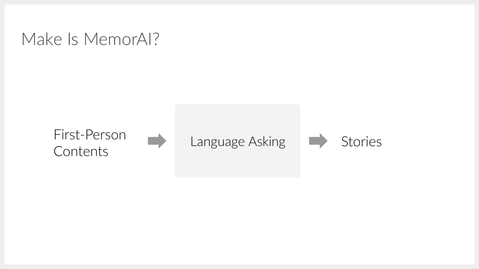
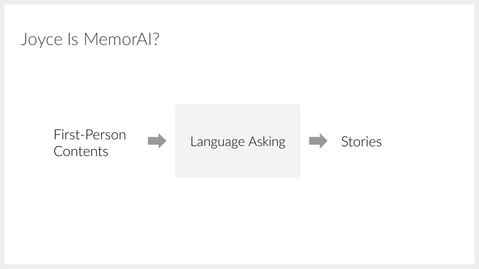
Make: Make -> Joyce
